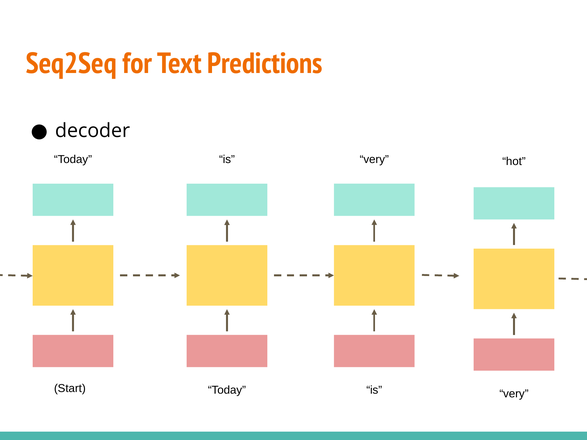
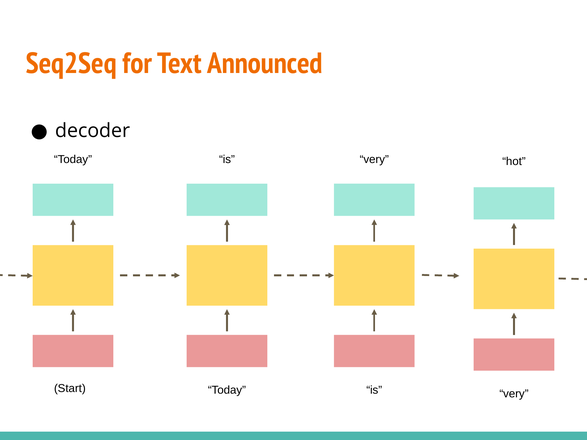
Predictions: Predictions -> Announced
